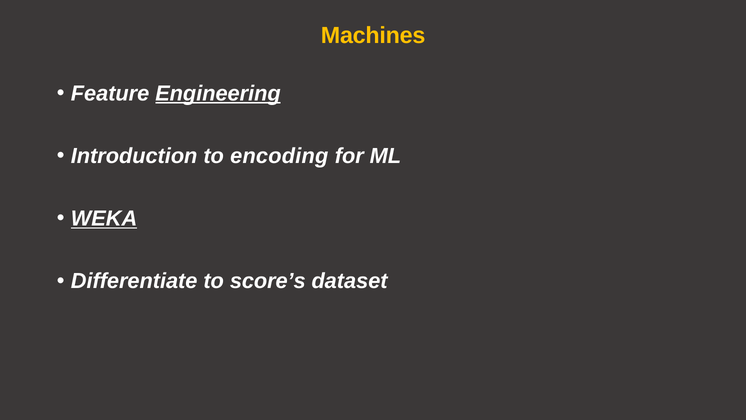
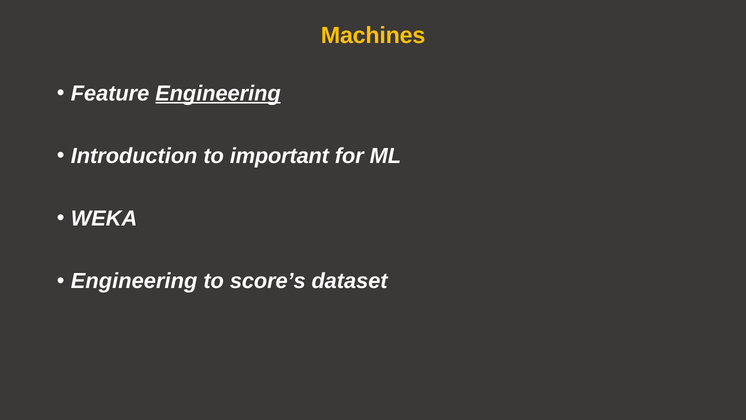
encoding: encoding -> important
WEKA underline: present -> none
Differentiate at (134, 281): Differentiate -> Engineering
